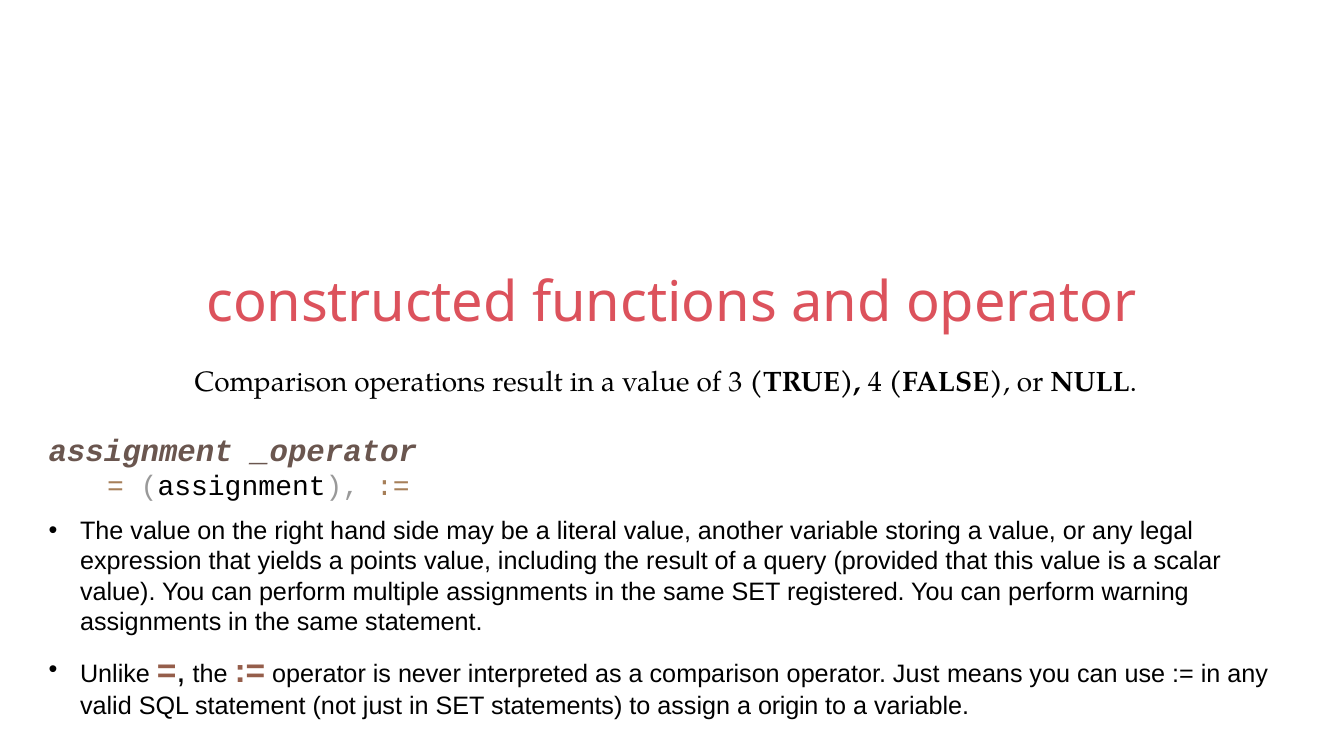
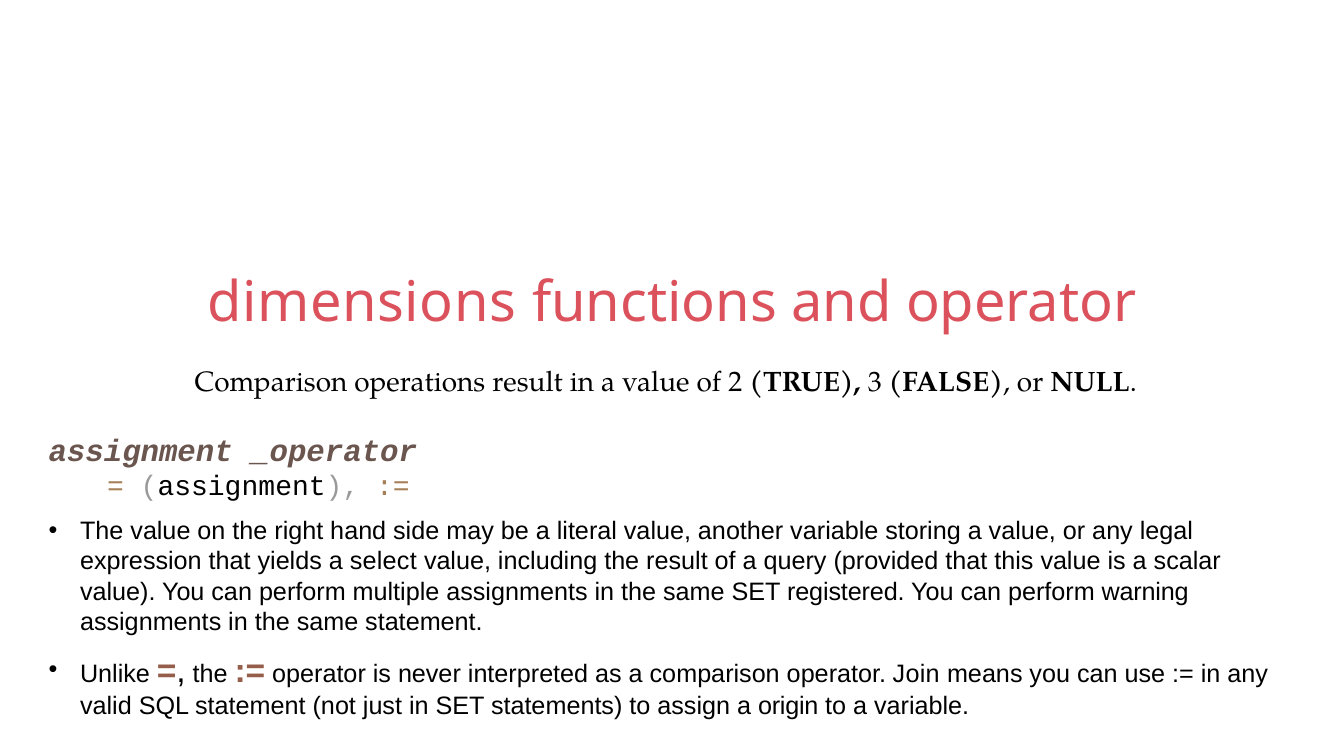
constructed: constructed -> dimensions
3: 3 -> 2
4: 4 -> 3
points: points -> select
operator Just: Just -> Join
